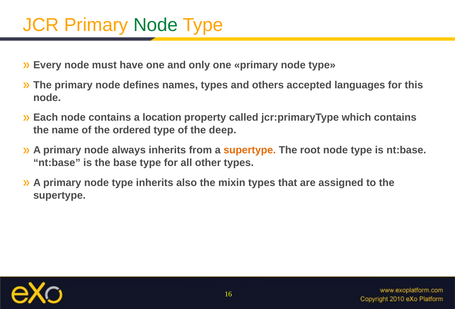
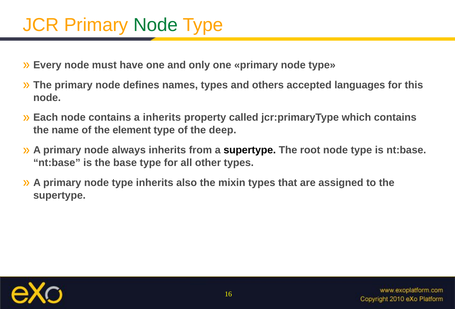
a location: location -> inherits
ordered: ordered -> element
supertype at (250, 150) colour: orange -> black
